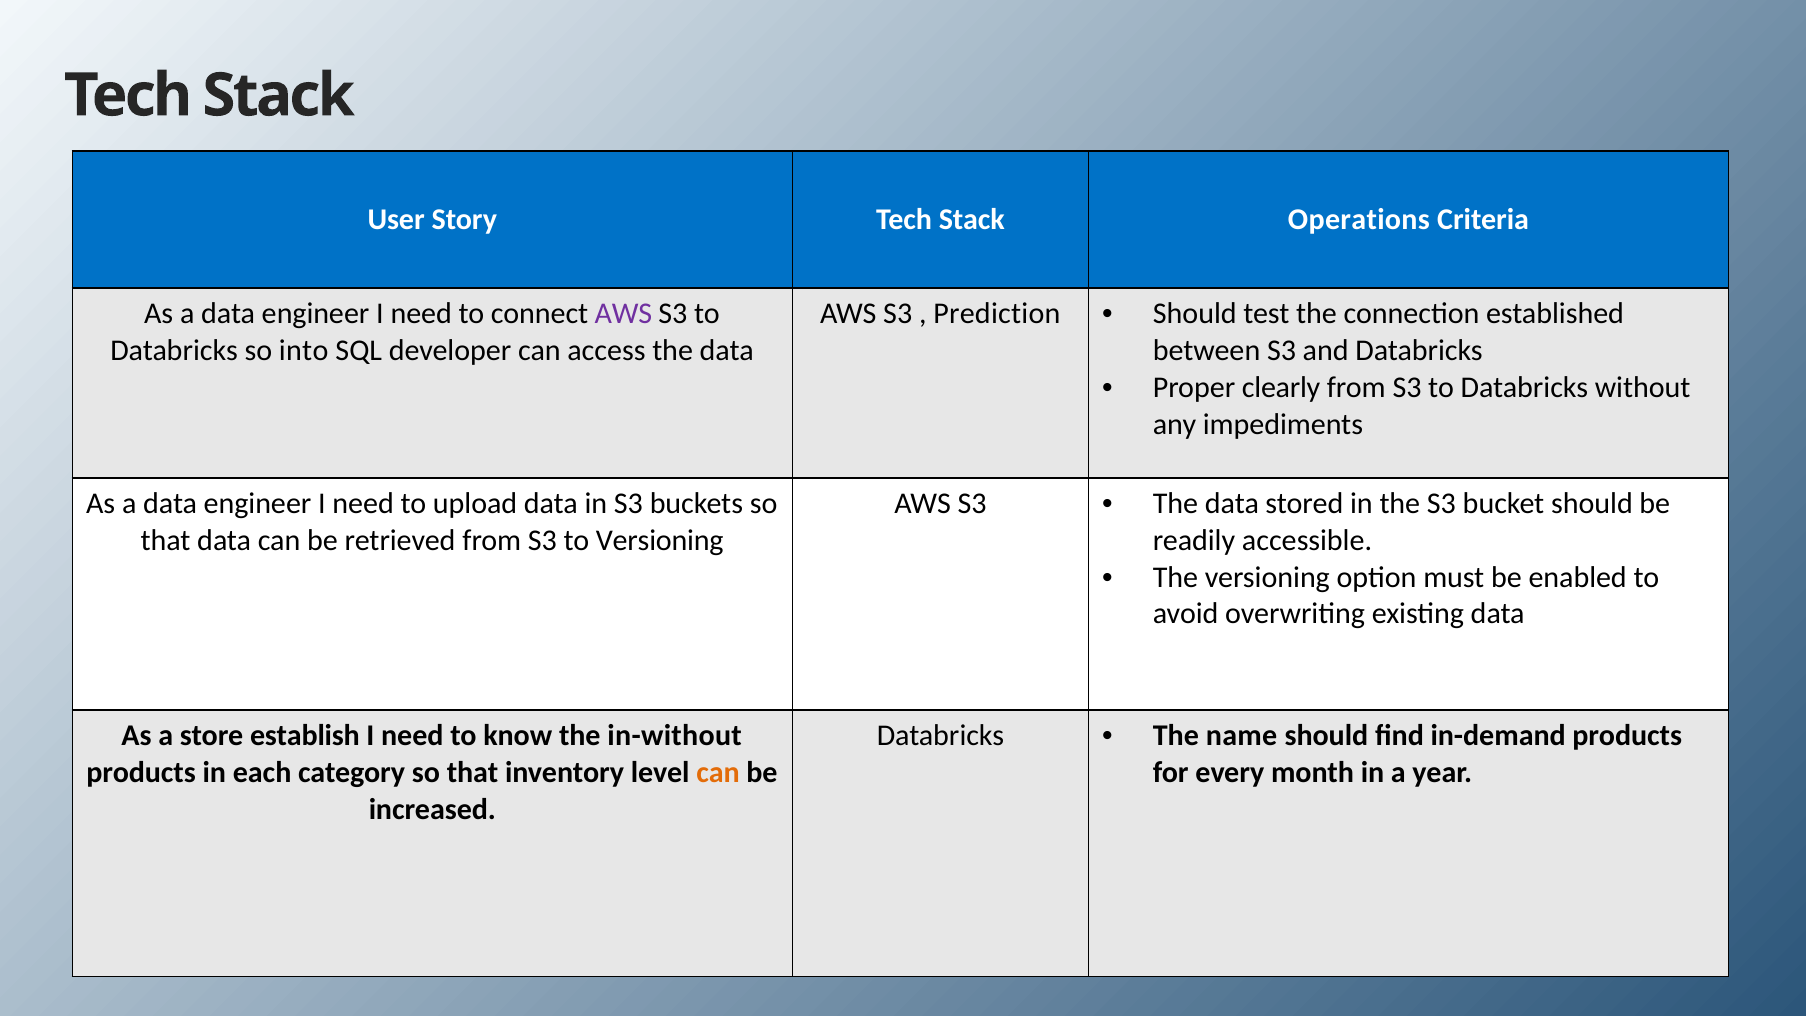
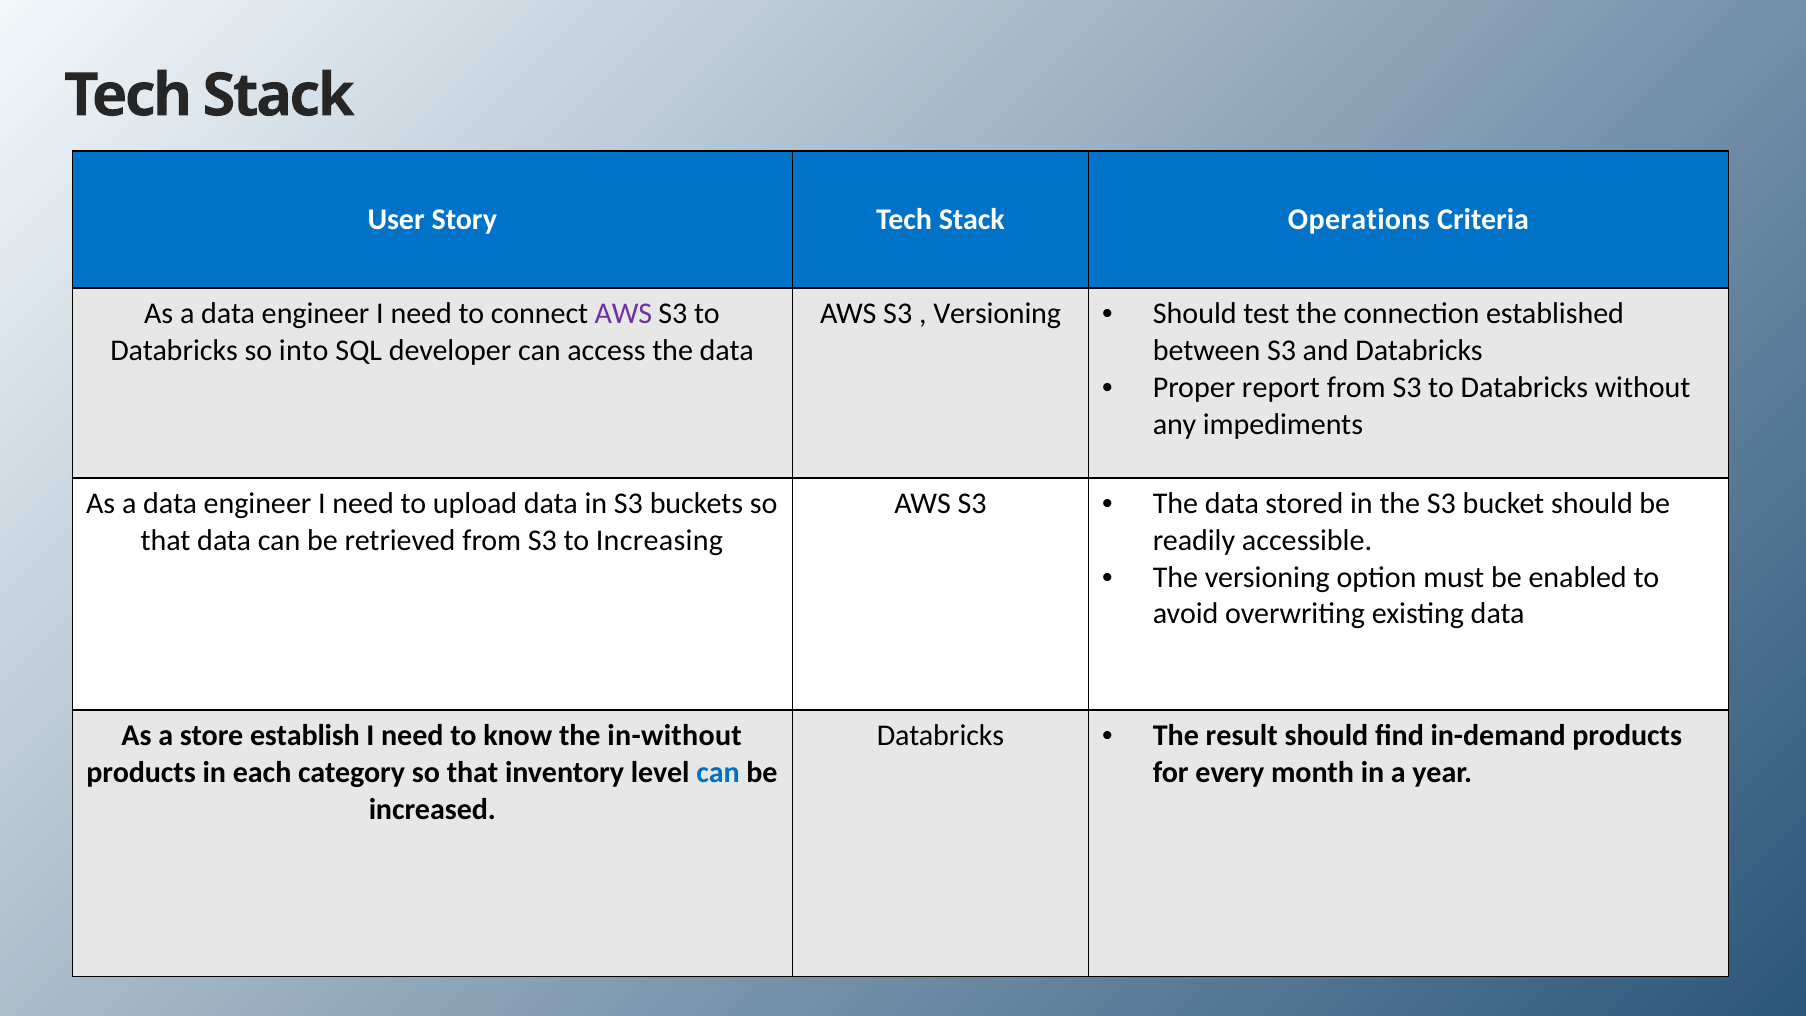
Prediction at (997, 314): Prediction -> Versioning
clearly: clearly -> report
to Versioning: Versioning -> Increasing
name: name -> result
can at (718, 772) colour: orange -> blue
